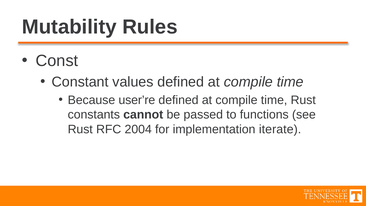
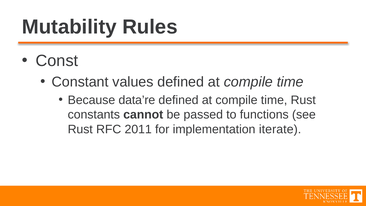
user’re: user’re -> data’re
2004: 2004 -> 2011
